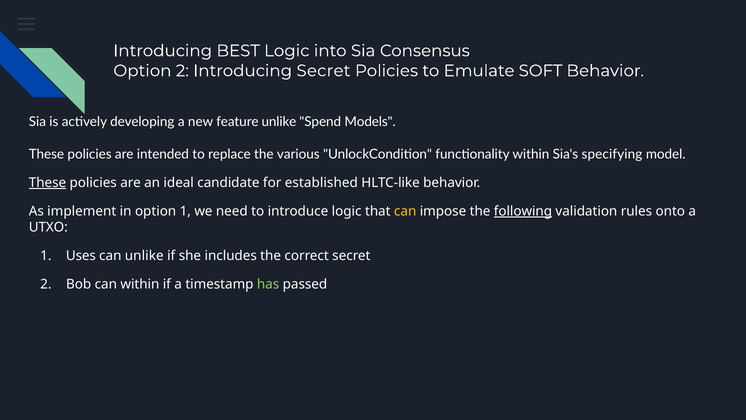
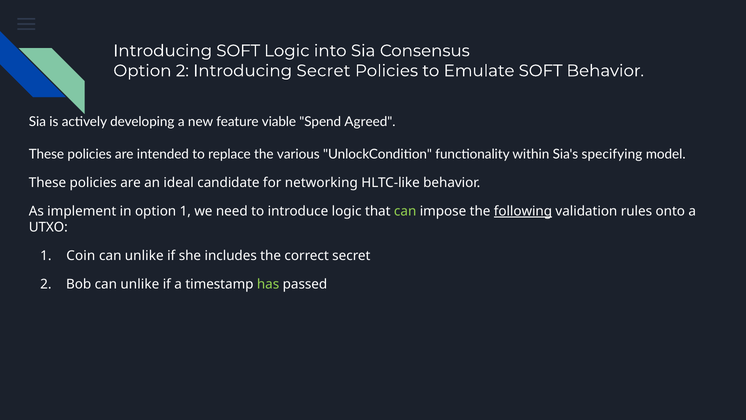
Introducing BEST: BEST -> SOFT
feature unlike: unlike -> viable
Models: Models -> Agreed
These at (47, 183) underline: present -> none
established: established -> networking
can at (405, 211) colour: yellow -> light green
Uses: Uses -> Coin
Bob can within: within -> unlike
